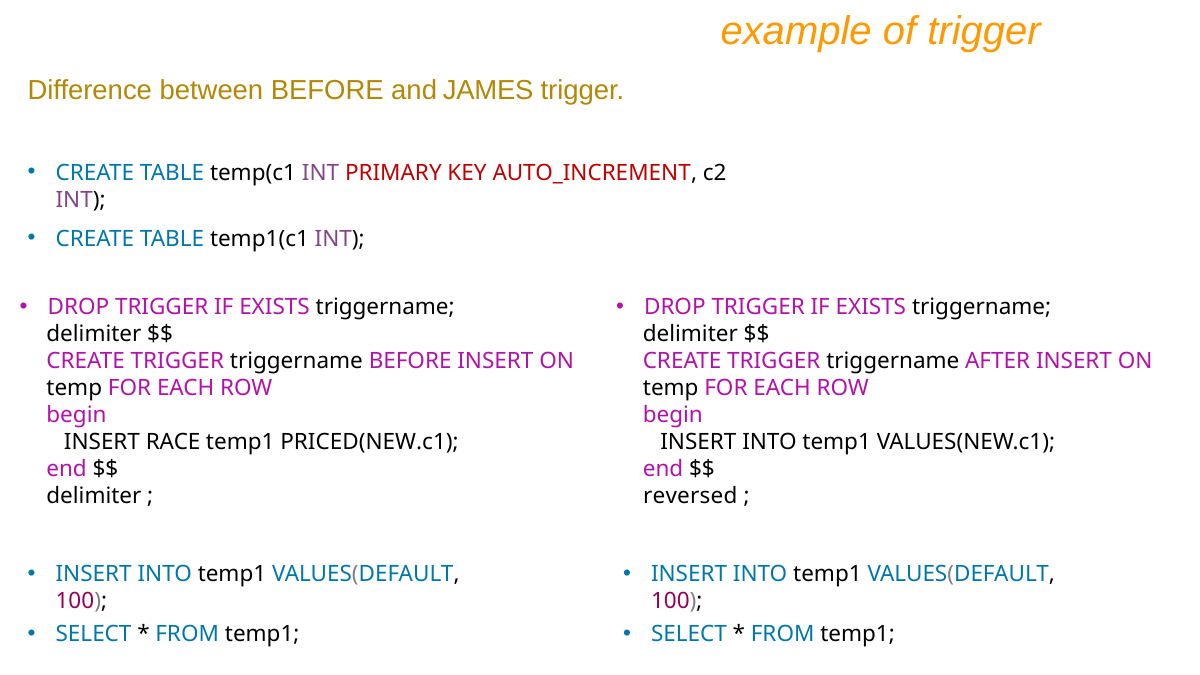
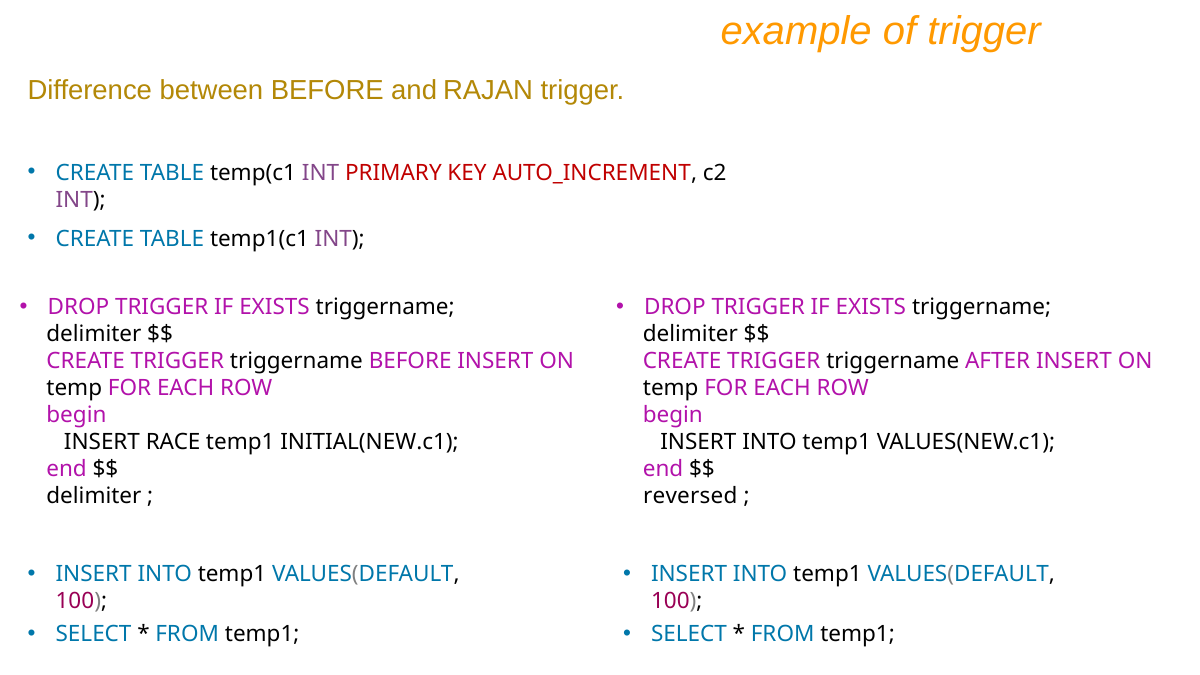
JAMES: JAMES -> RAJAN
PRICED(NEW.c1: PRICED(NEW.c1 -> INITIAL(NEW.c1
